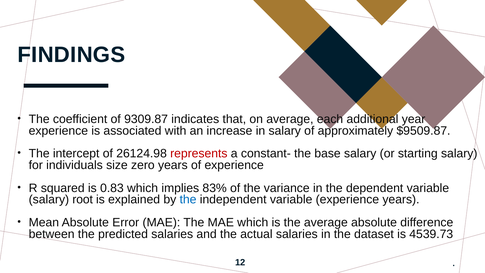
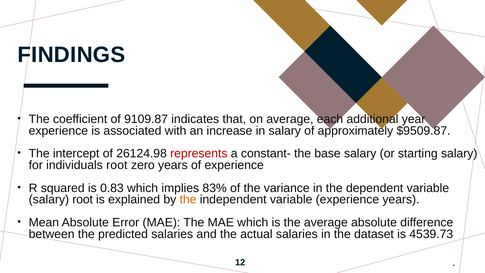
9309.87: 9309.87 -> 9109.87
individuals size: size -> root
the at (188, 200) colour: blue -> orange
